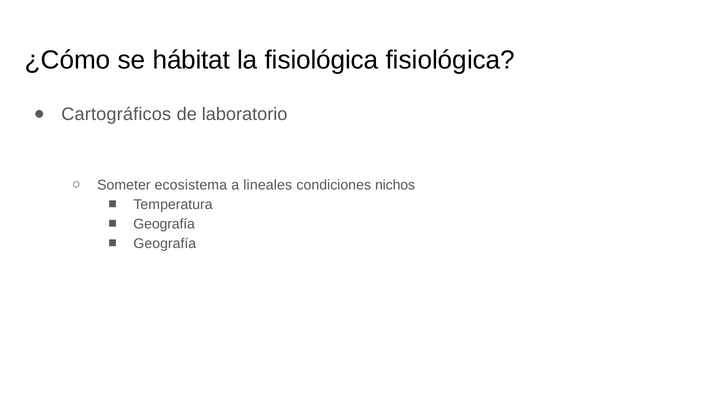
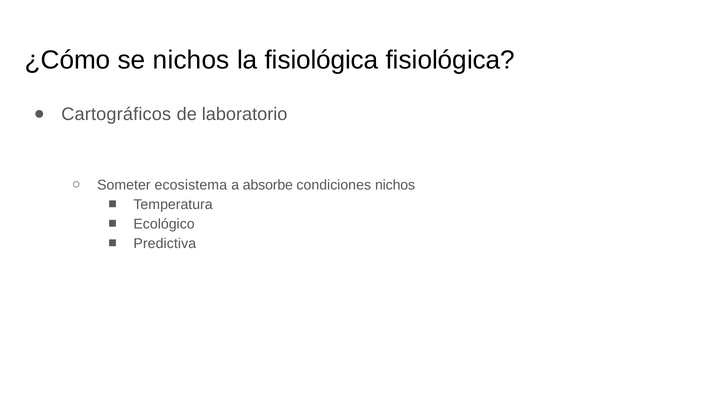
se hábitat: hábitat -> nichos
lineales: lineales -> absorbe
Geografía at (164, 224): Geografía -> Ecológico
Geografía at (165, 243): Geografía -> Predictiva
